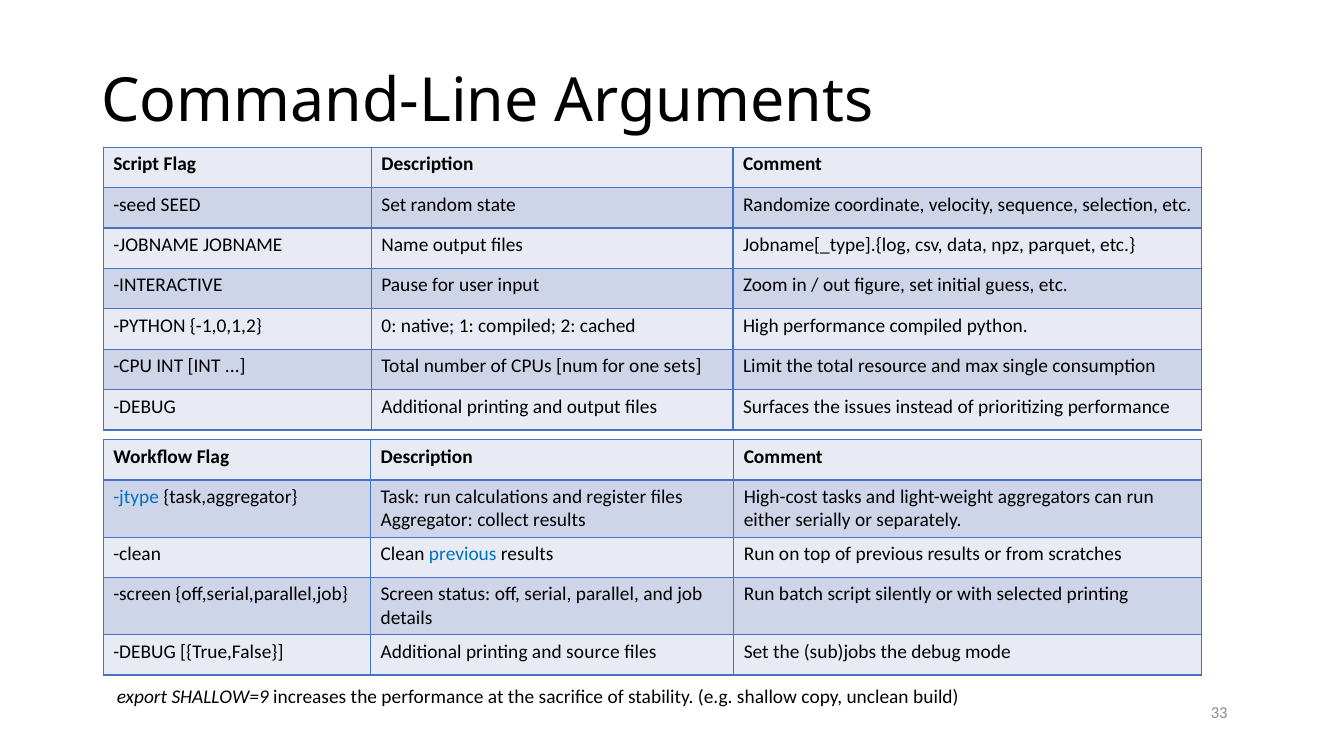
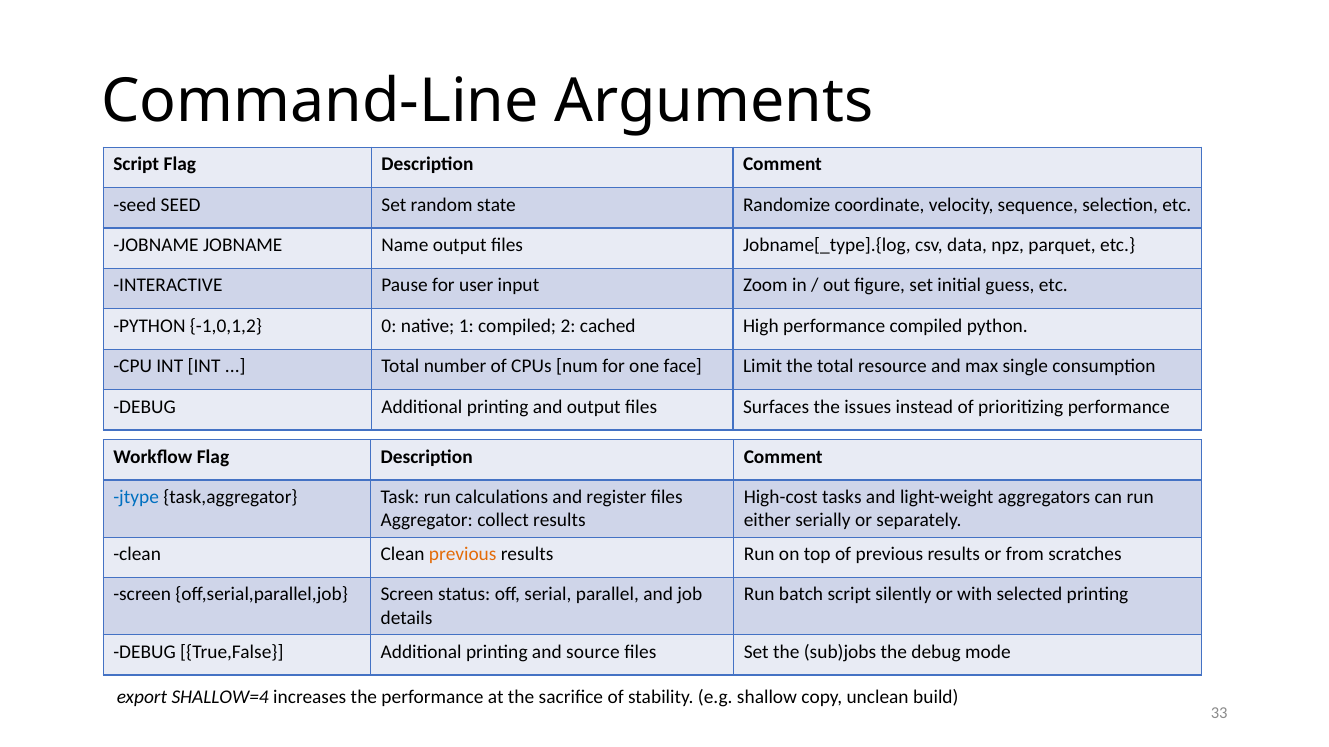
sets: sets -> face
previous at (463, 555) colour: blue -> orange
SHALLOW=9: SHALLOW=9 -> SHALLOW=4
